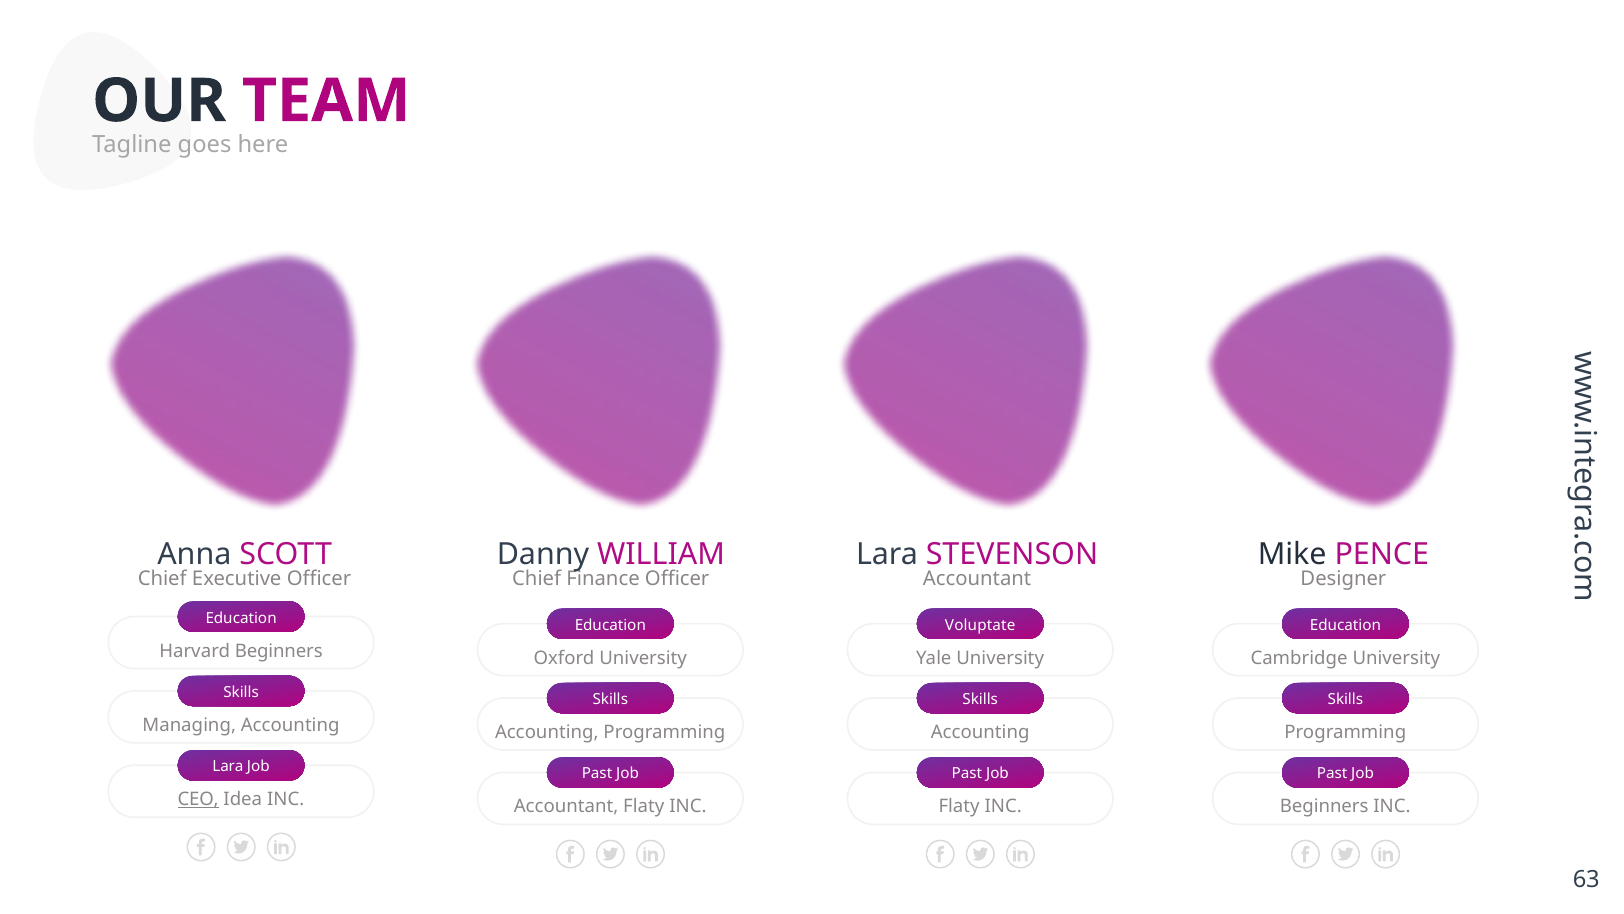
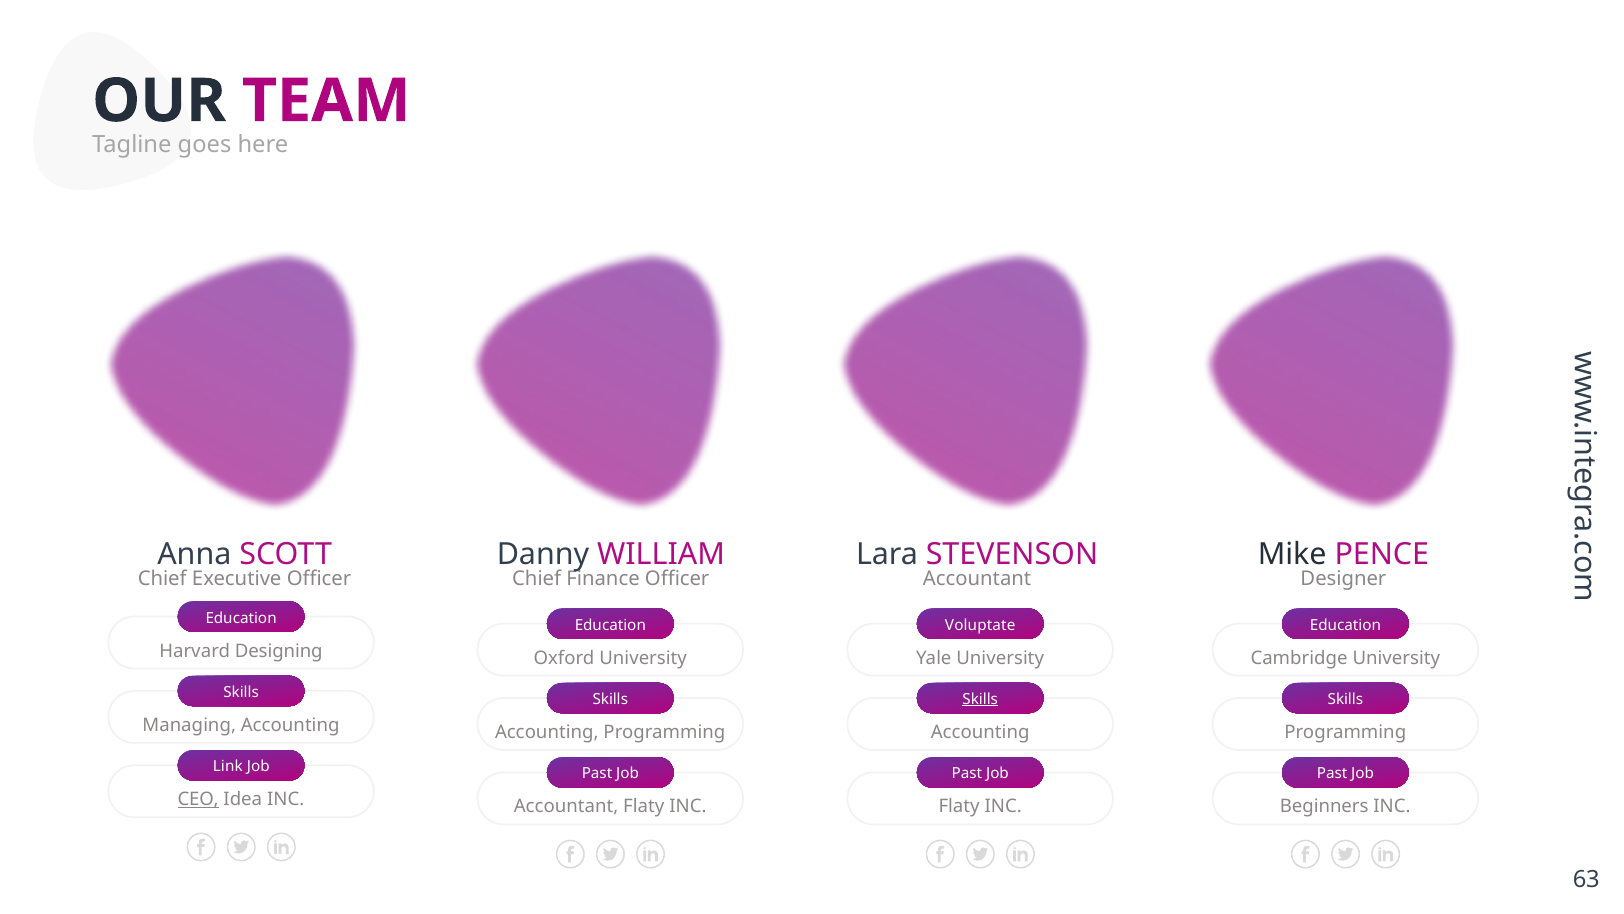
Harvard Beginners: Beginners -> Designing
Skills at (980, 699) underline: none -> present
Lara at (228, 766): Lara -> Link
